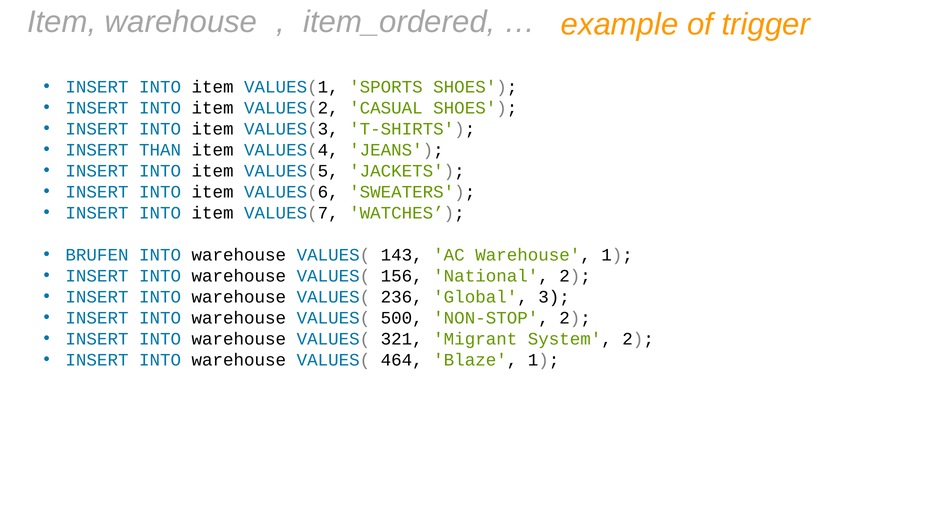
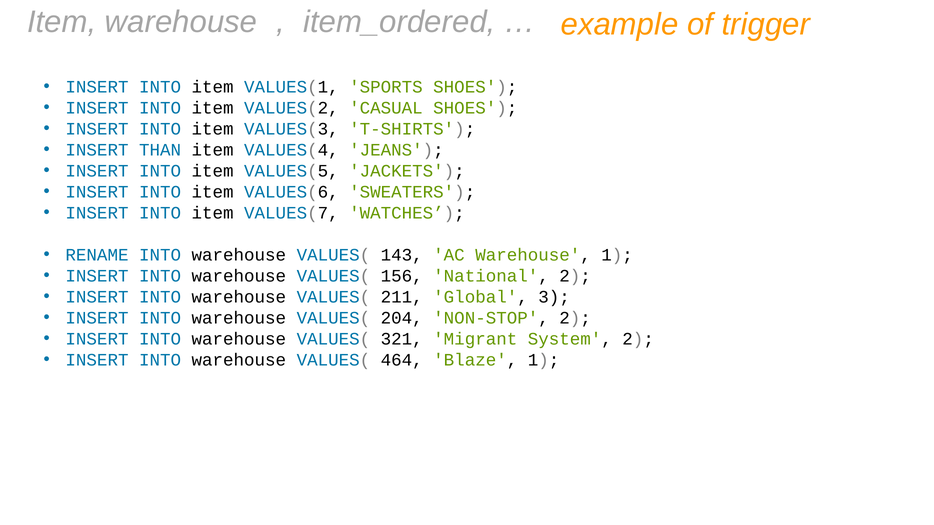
BRUFEN: BRUFEN -> RENAME
236: 236 -> 211
500: 500 -> 204
